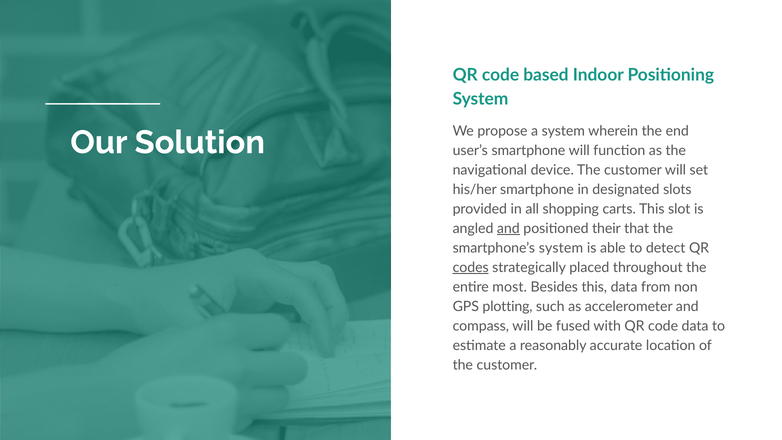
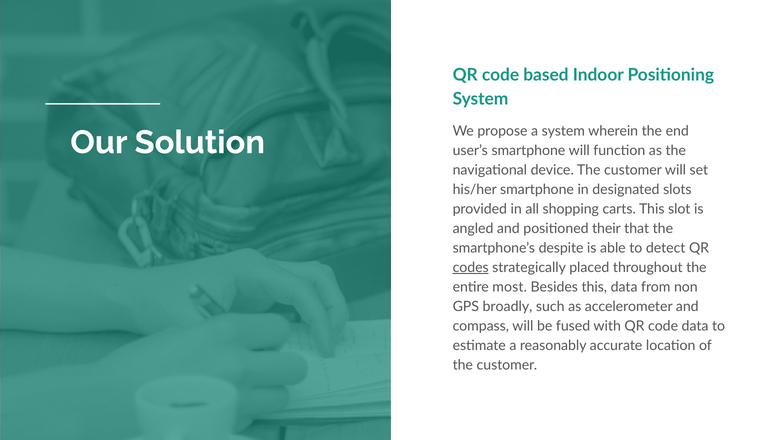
and at (508, 228) underline: present -> none
smartphone’s system: system -> despite
plotting: plotting -> broadly
